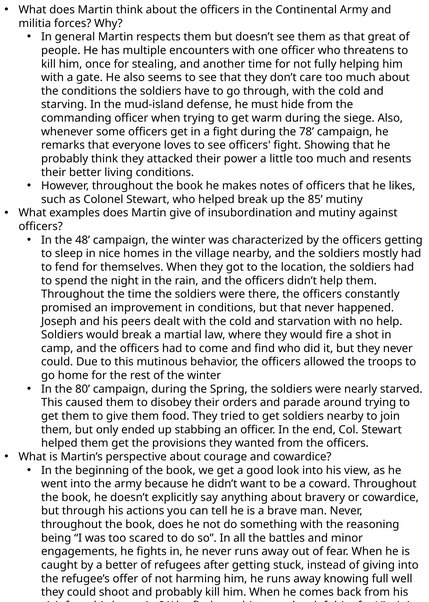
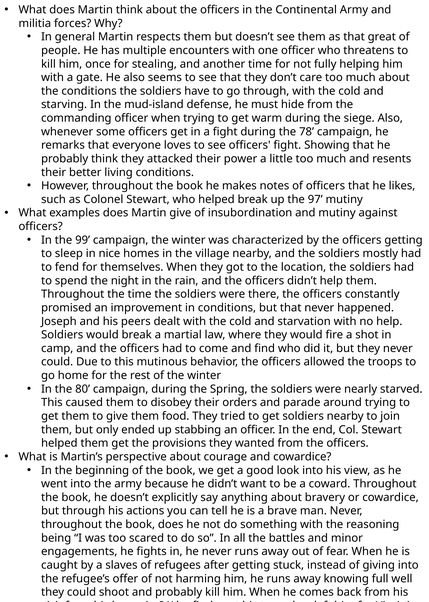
85: 85 -> 97
48: 48 -> 99
a better: better -> slaves
